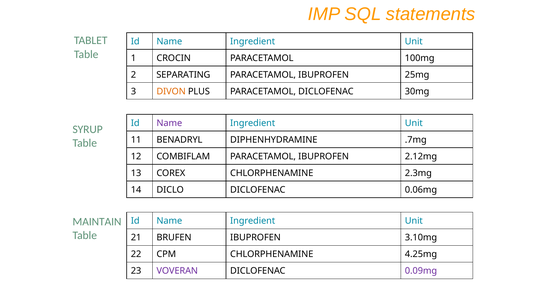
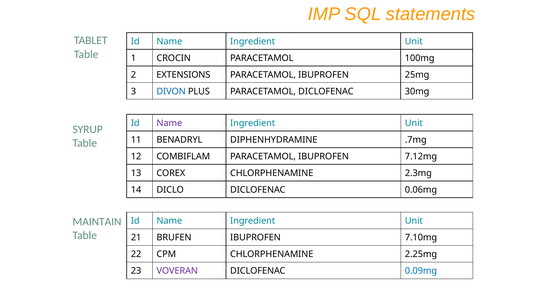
SEPARATING: SEPARATING -> EXTENSIONS
DIVON colour: orange -> blue
2.12mg: 2.12mg -> 7.12mg
3.10mg: 3.10mg -> 7.10mg
4.25mg: 4.25mg -> 2.25mg
0.09mg colour: purple -> blue
